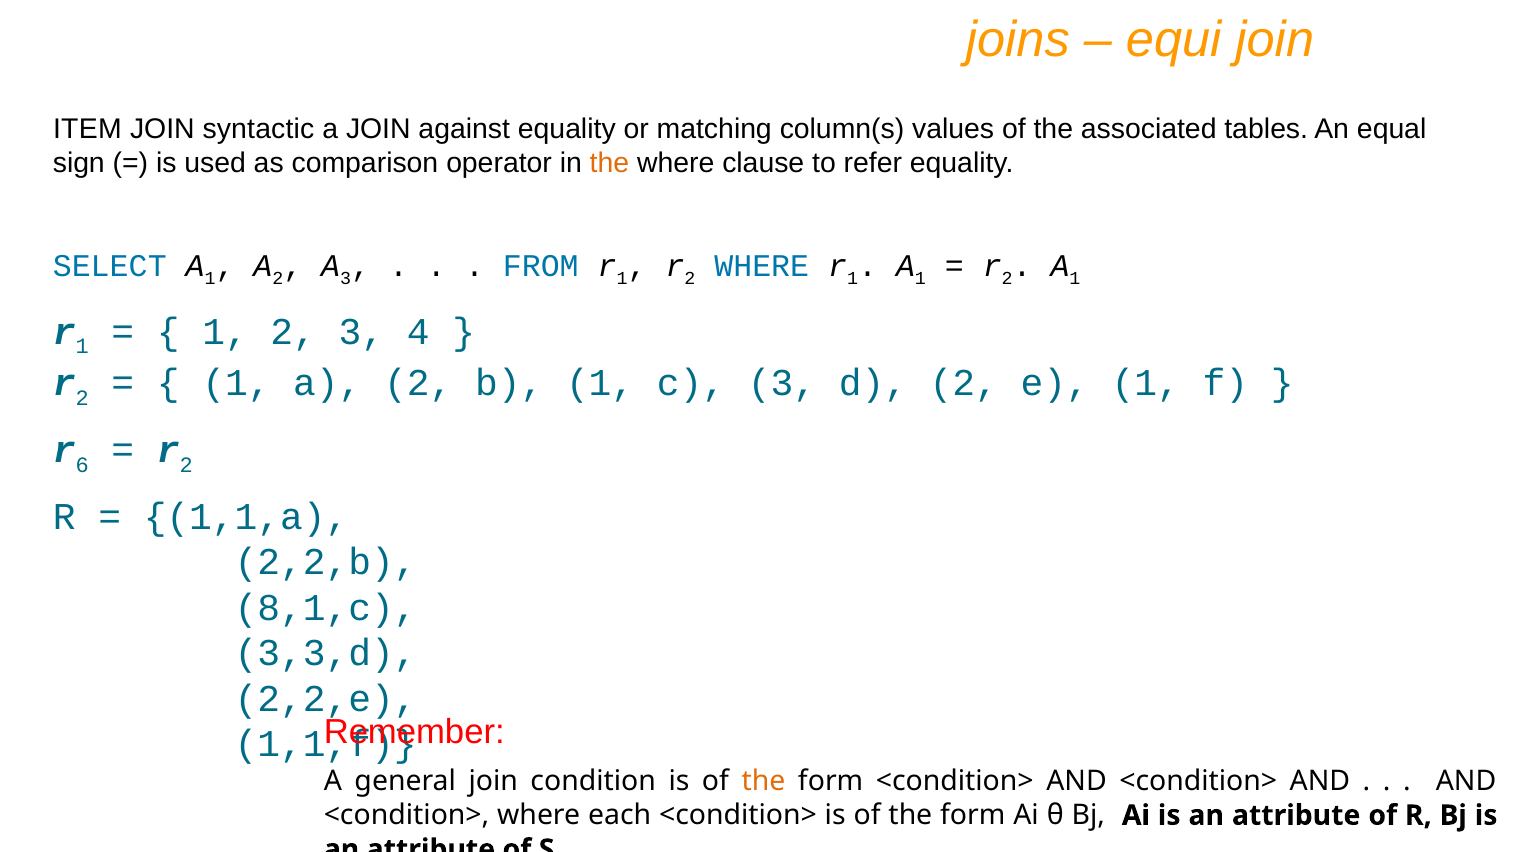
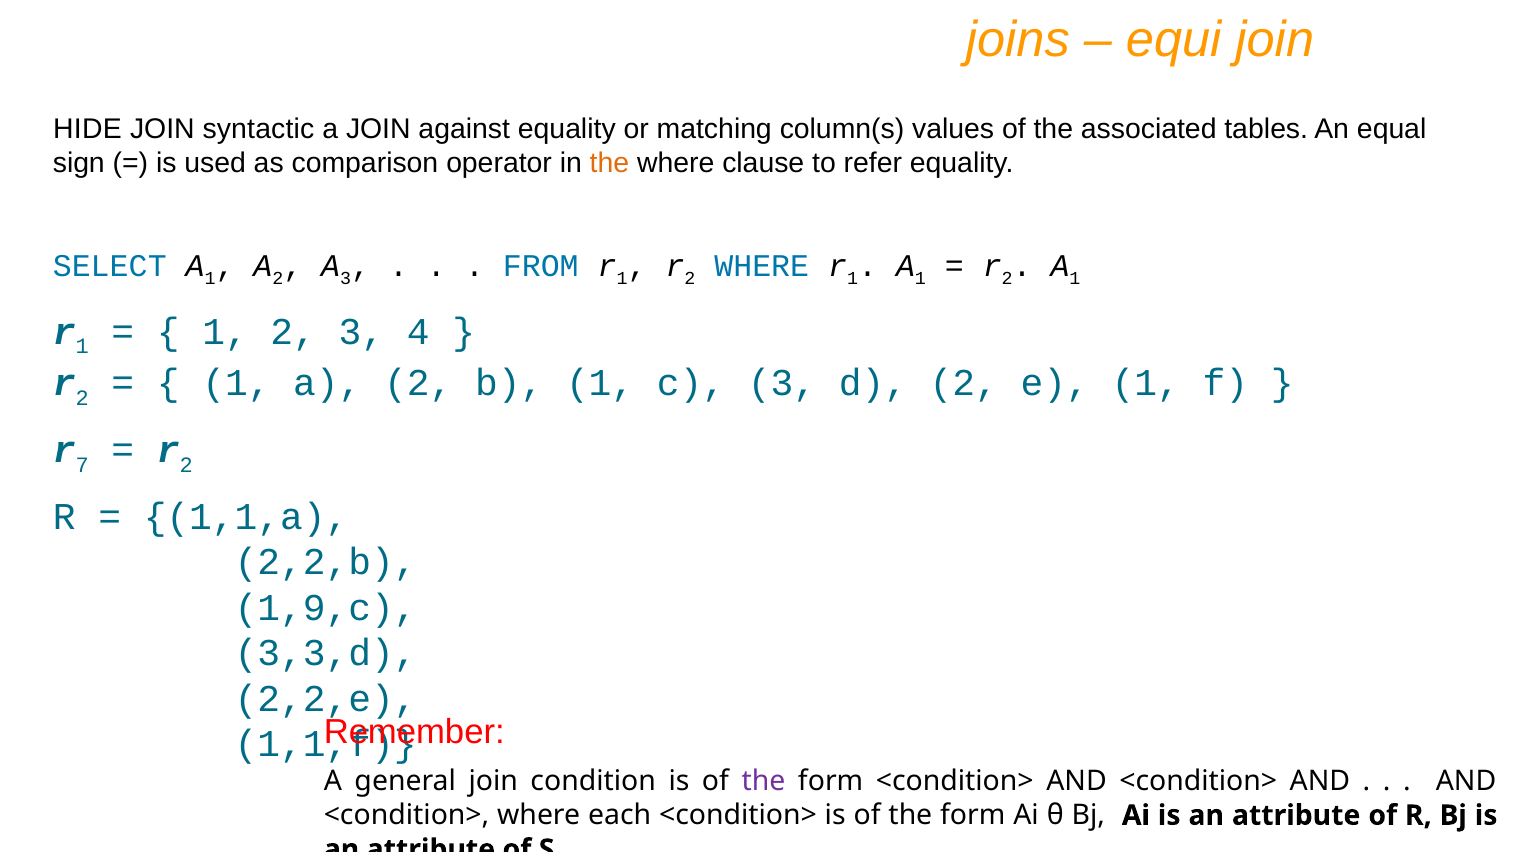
ITEM: ITEM -> HIDE
6: 6 -> 7
8,1,c: 8,1,c -> 1,9,c
the at (764, 781) colour: orange -> purple
